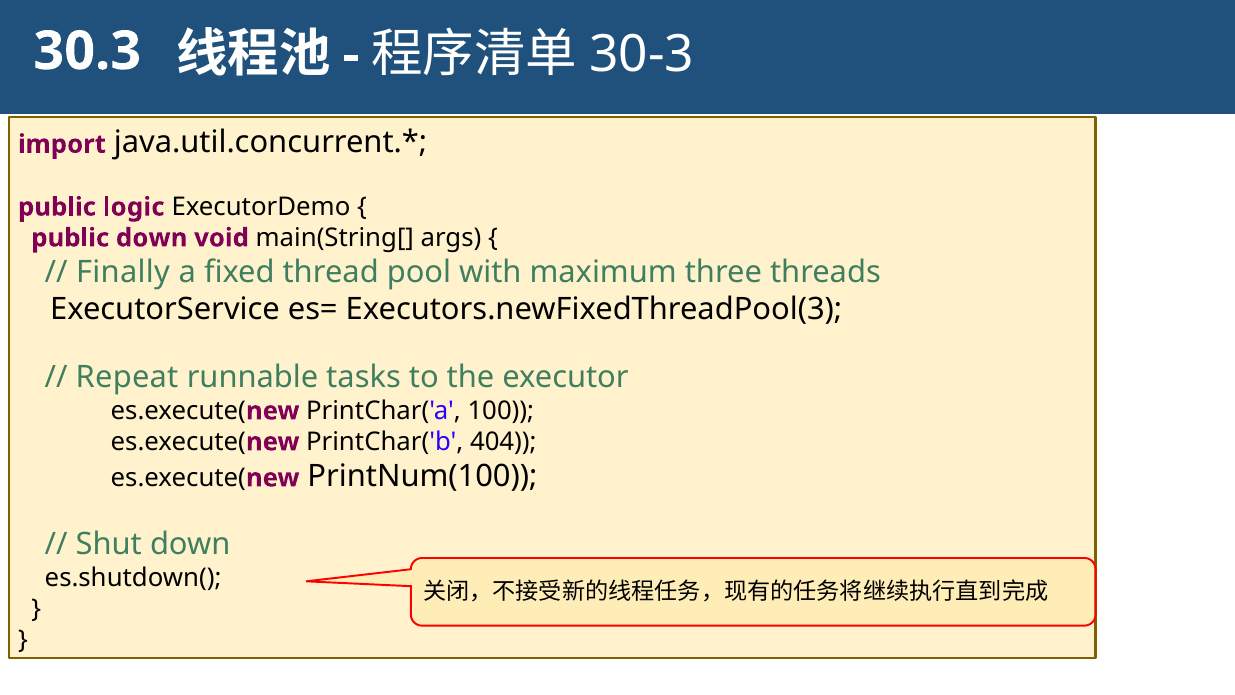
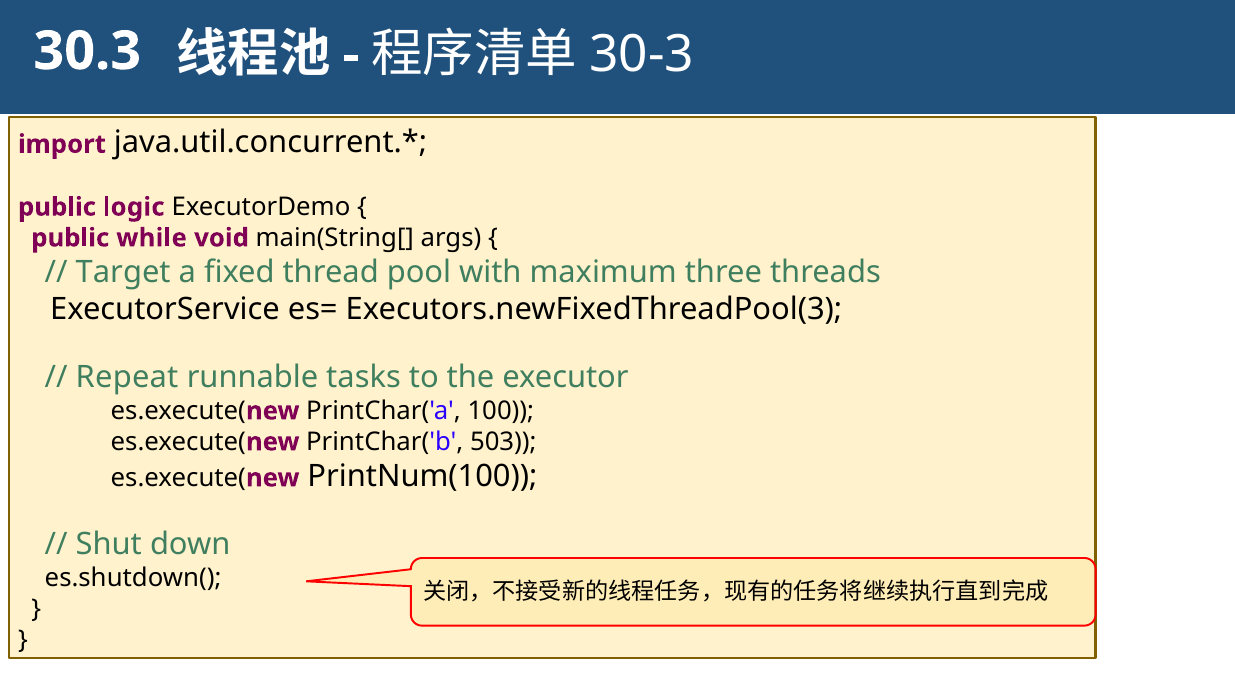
public down: down -> while
Finally: Finally -> Target
404: 404 -> 503
